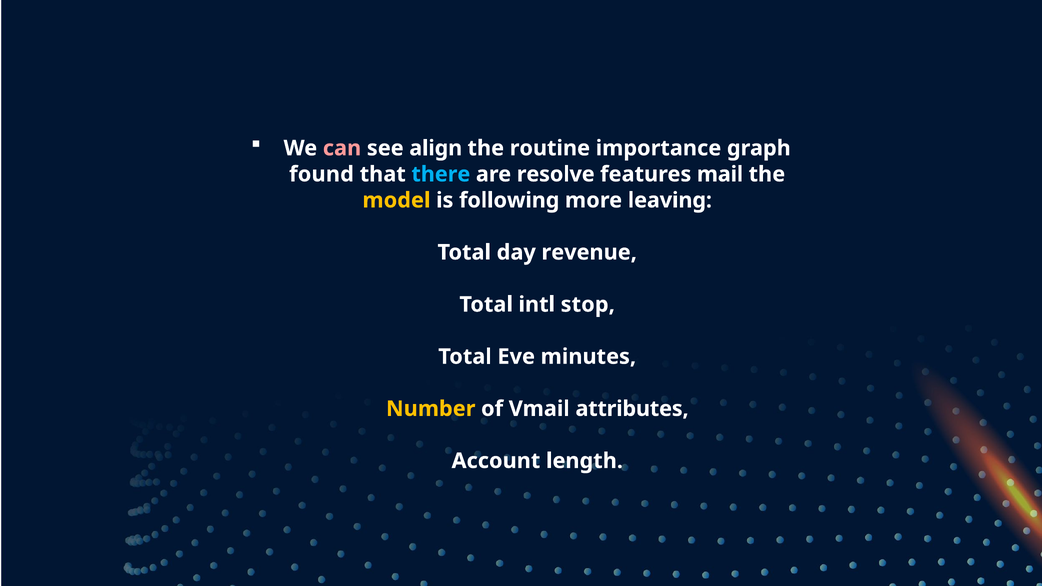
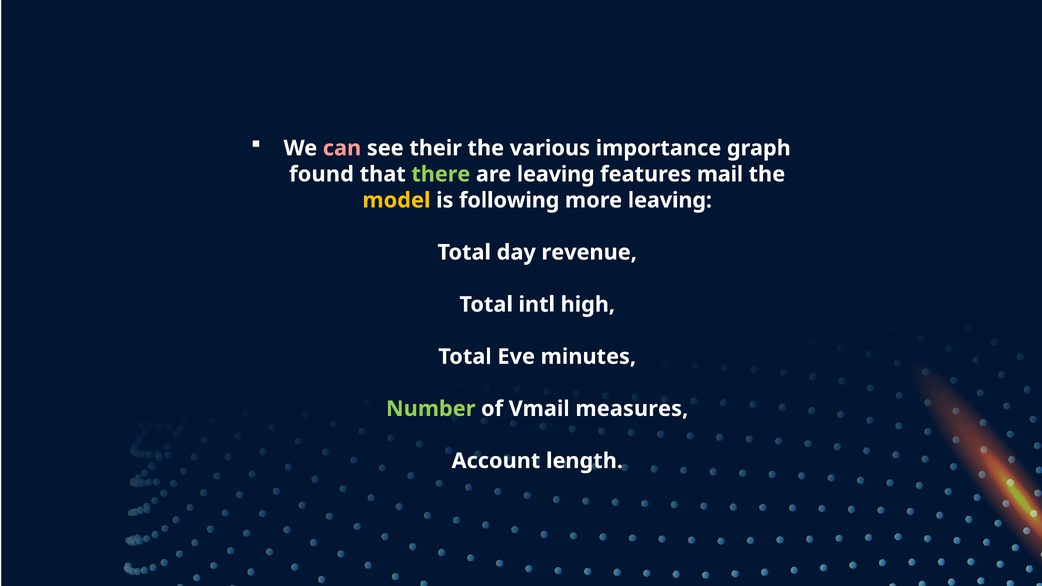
align: align -> their
routine: routine -> various
there colour: light blue -> light green
are resolve: resolve -> leaving
stop: stop -> high
Number colour: yellow -> light green
attributes: attributes -> measures
